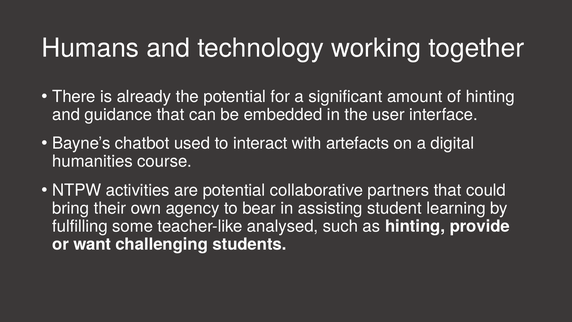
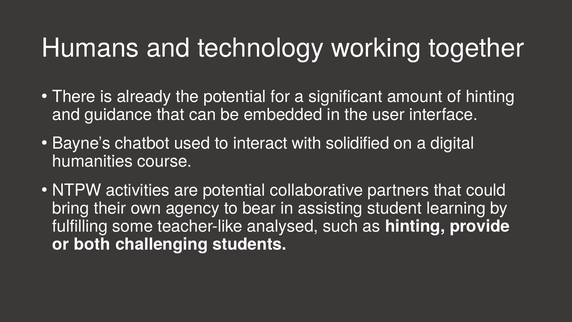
artefacts: artefacts -> solidified
want: want -> both
